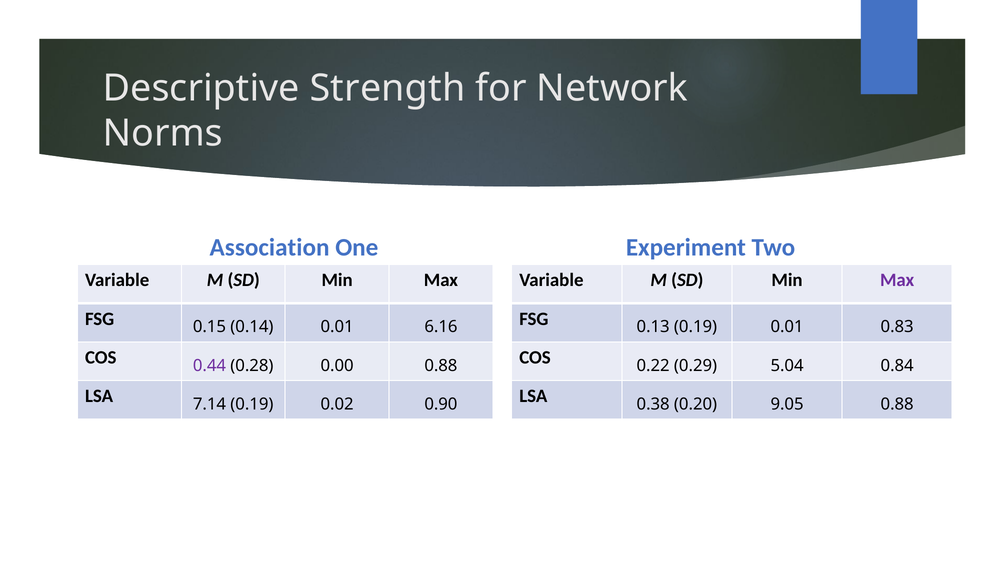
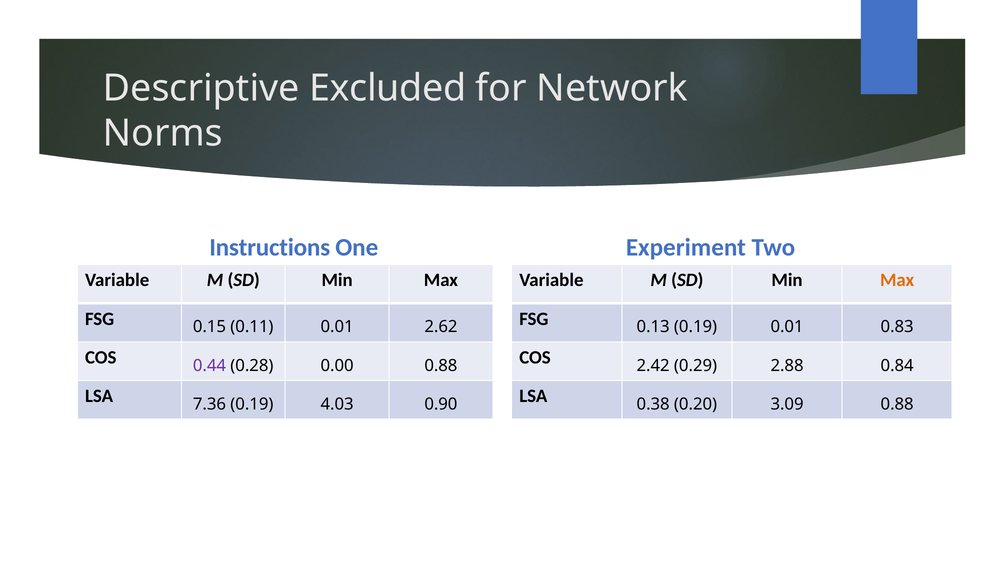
Strength: Strength -> Excluded
Association: Association -> Instructions
Max at (897, 280) colour: purple -> orange
0.14: 0.14 -> 0.11
6.16: 6.16 -> 2.62
0.22: 0.22 -> 2.42
5.04: 5.04 -> 2.88
7.14: 7.14 -> 7.36
0.02: 0.02 -> 4.03
9.05: 9.05 -> 3.09
